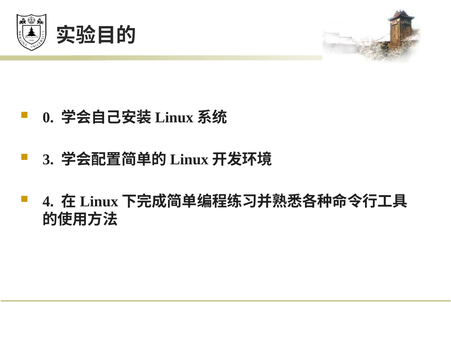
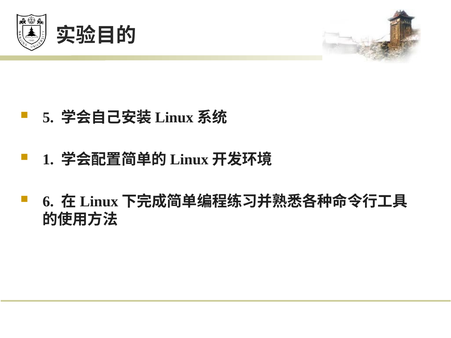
0: 0 -> 5
3: 3 -> 1
4: 4 -> 6
